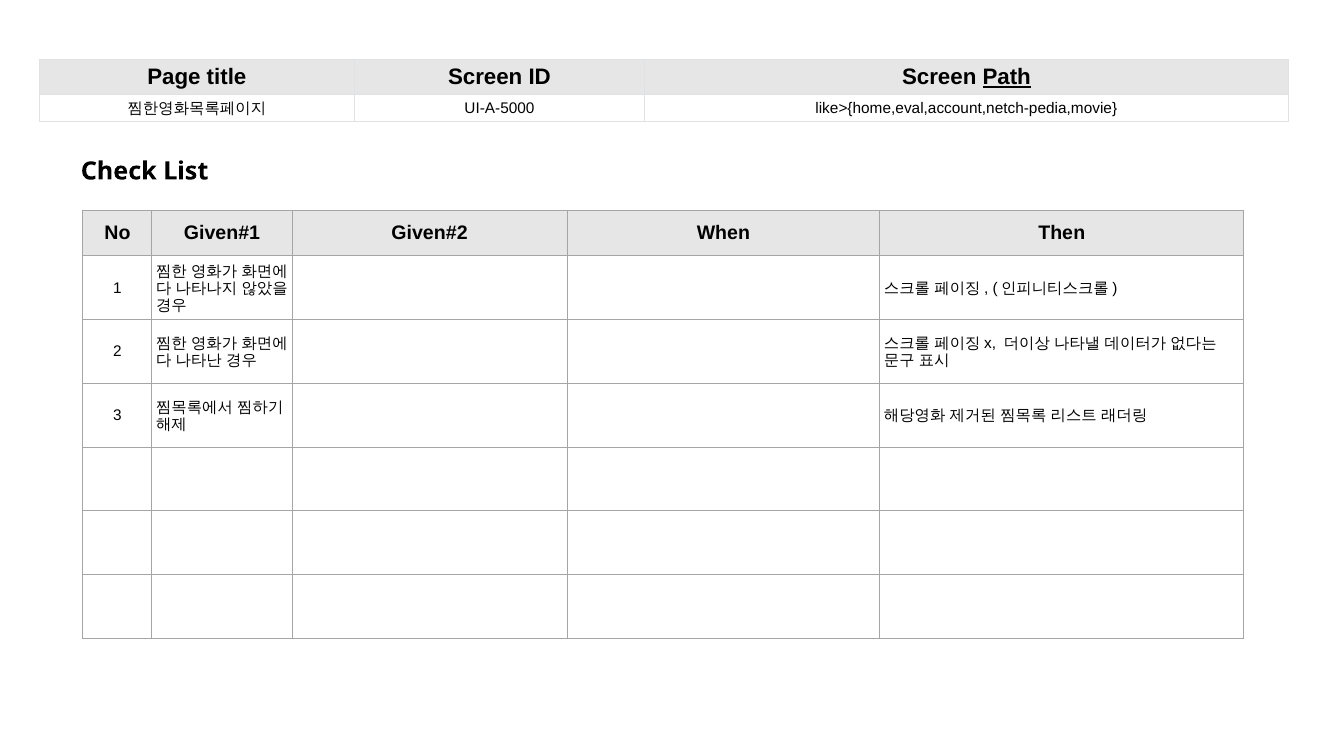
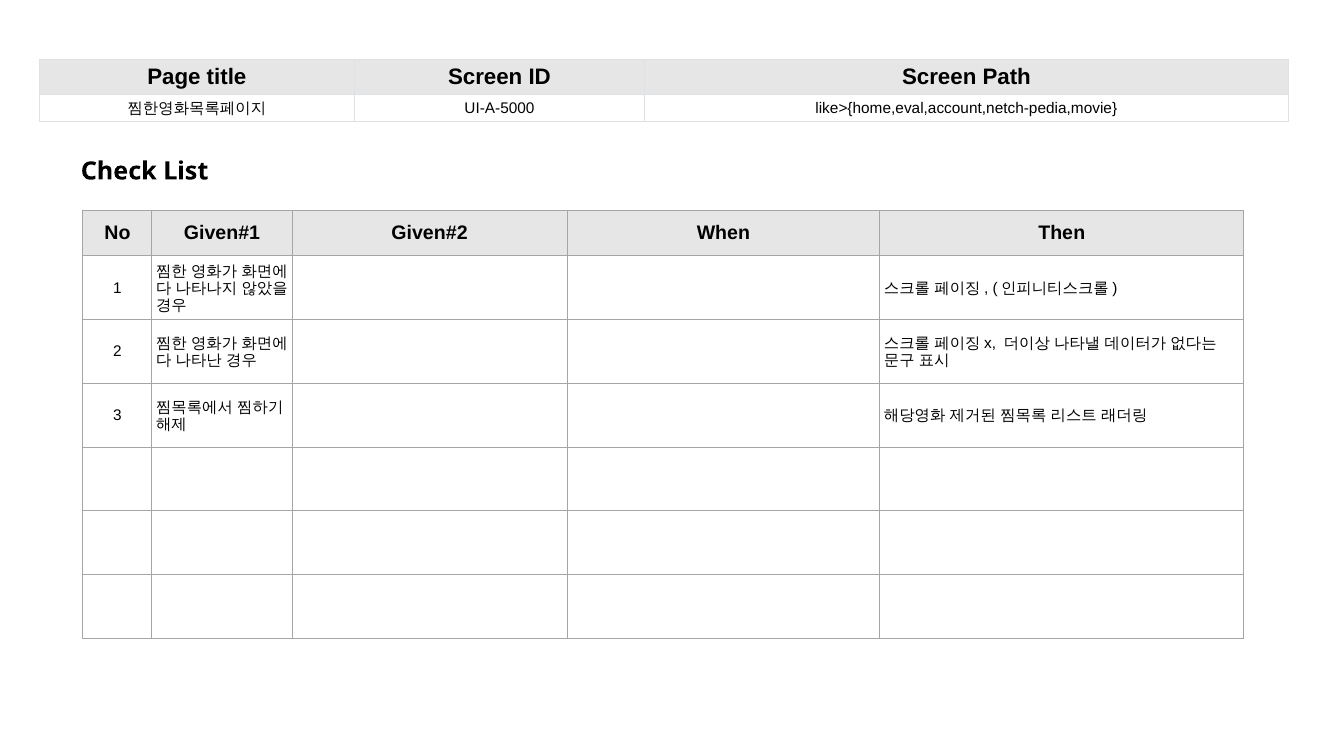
Path underline: present -> none
